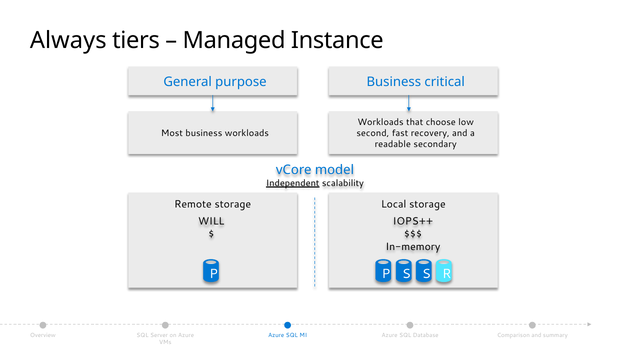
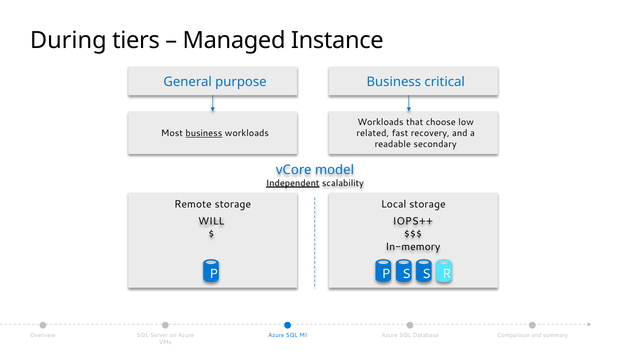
Always: Always -> During
business at (204, 133) underline: none -> present
second: second -> related
